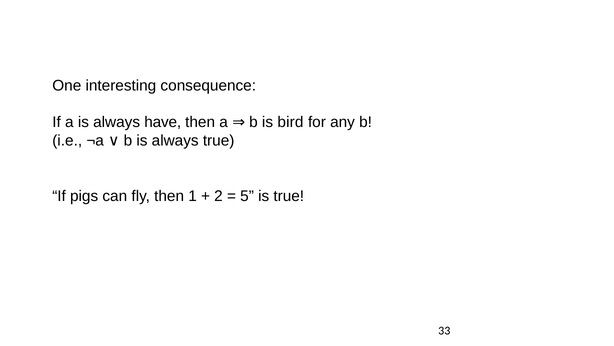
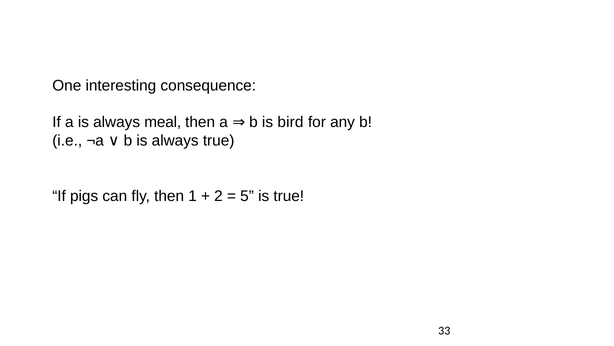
have: have -> meal
